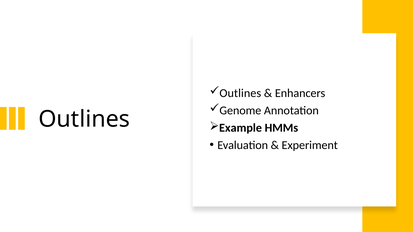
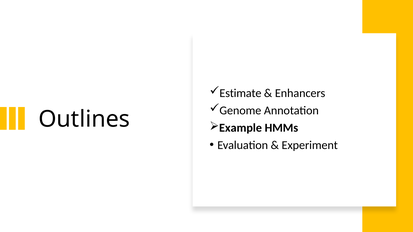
Outlines at (240, 93): Outlines -> Estimate
